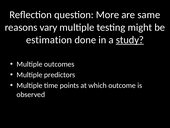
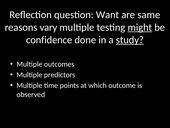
More: More -> Want
might underline: none -> present
estimation: estimation -> confidence
